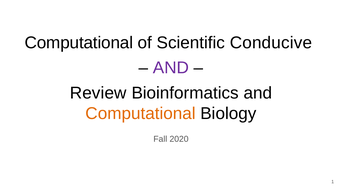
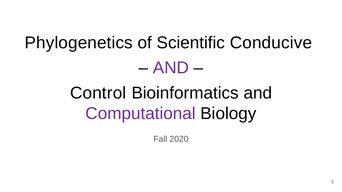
Computational at (79, 43): Computational -> Phylogenetics
Review: Review -> Control
Computational at (141, 114) colour: orange -> purple
